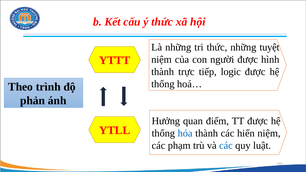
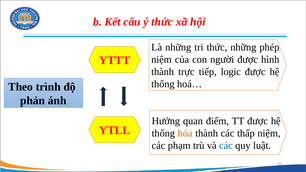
tuyệt: tuyệt -> phép
hóa colour: blue -> orange
hiến: hiến -> thấp
